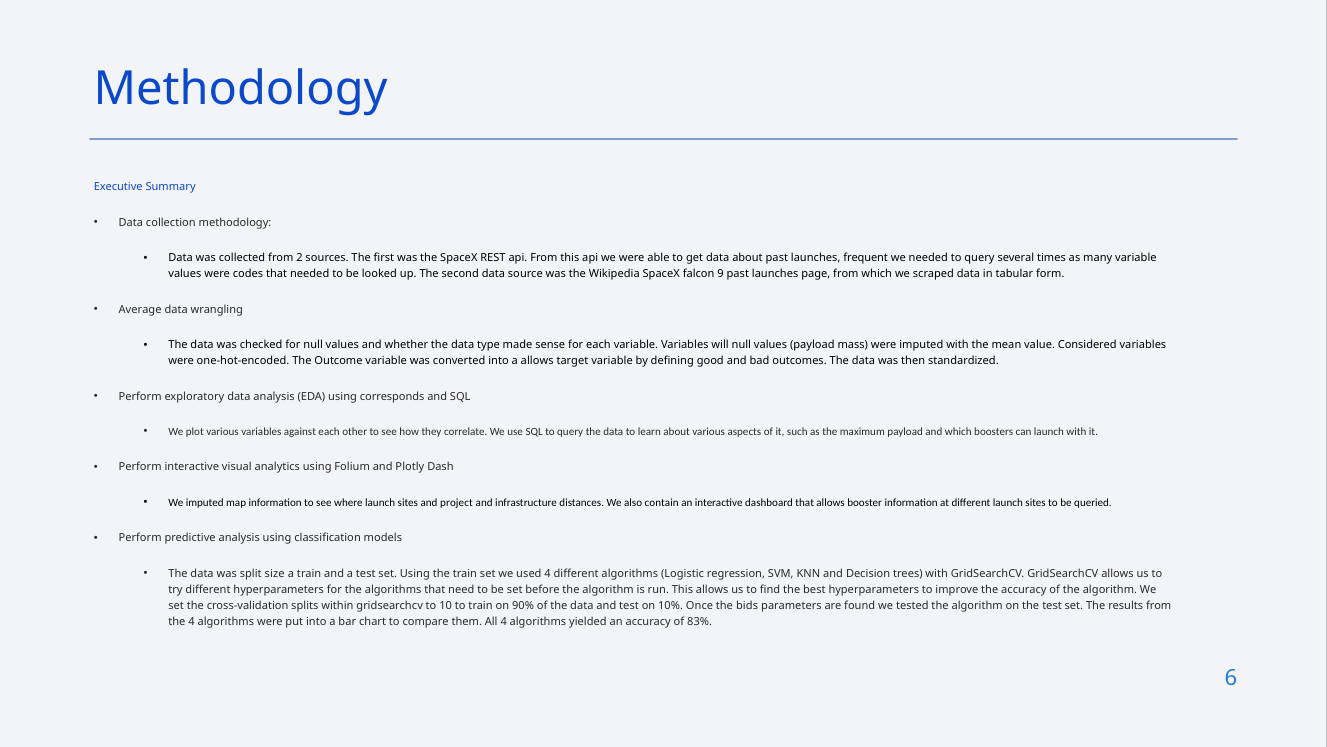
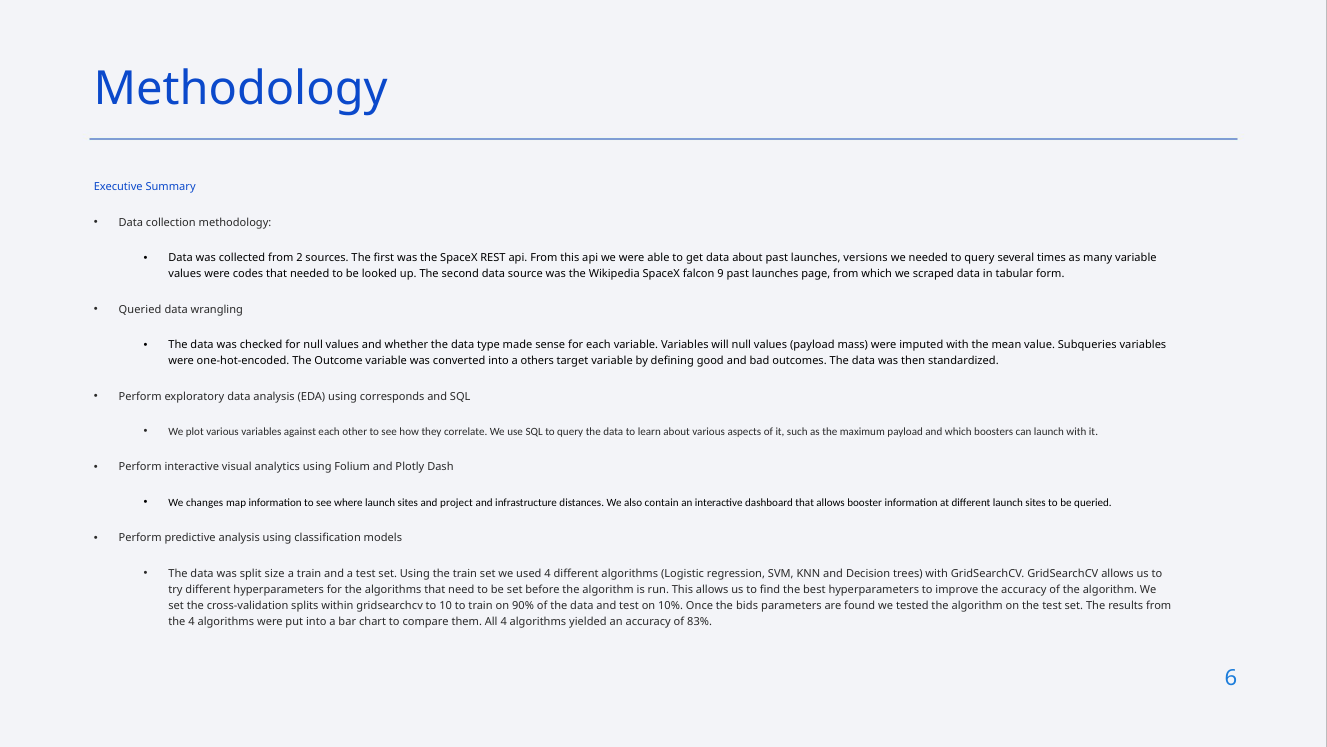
frequent: frequent -> versions
Average at (140, 309): Average -> Queried
Considered: Considered -> Subqueries
a allows: allows -> others
We imputed: imputed -> changes
